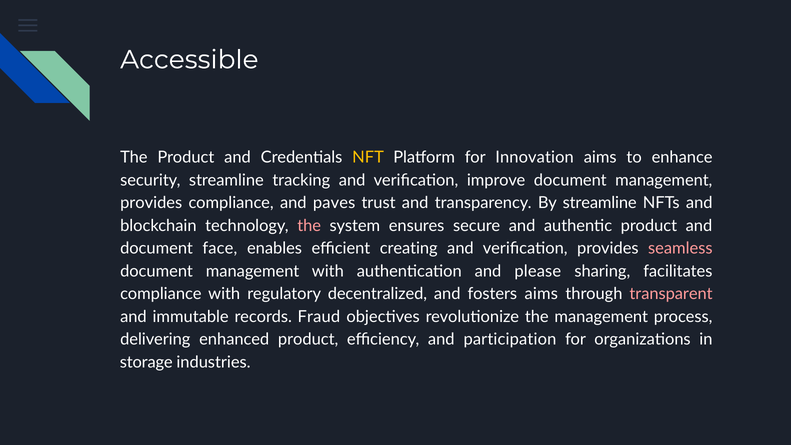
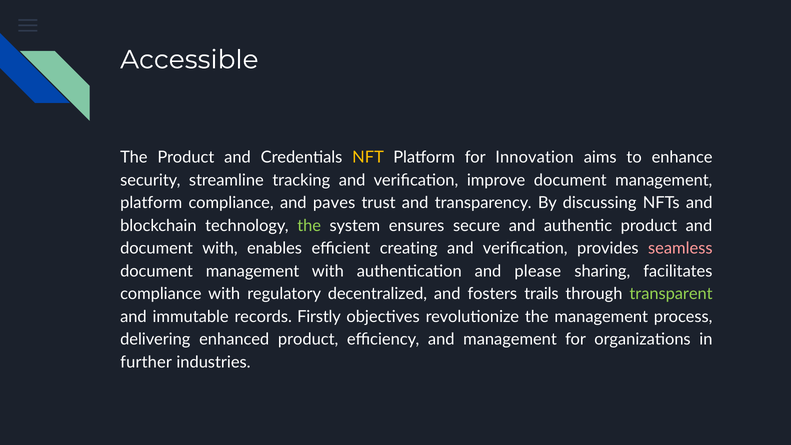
provides at (151, 203): provides -> platform
By streamline: streamline -> discussing
the at (309, 226) colour: pink -> light green
document face: face -> with
fosters aims: aims -> trails
transparent colour: pink -> light green
Fraud: Fraud -> Firstly
and participation: participation -> management
storage: storage -> further
